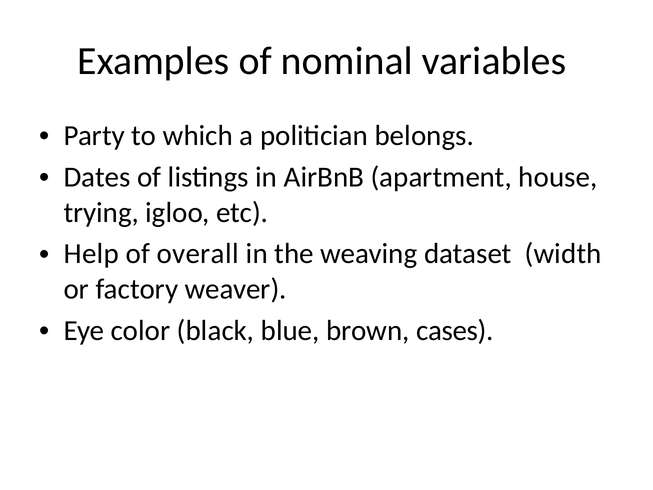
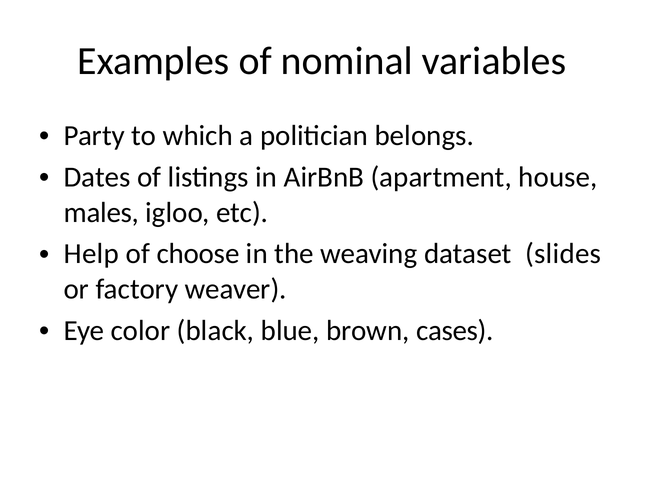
trying: trying -> males
overall: overall -> choose
width: width -> slides
